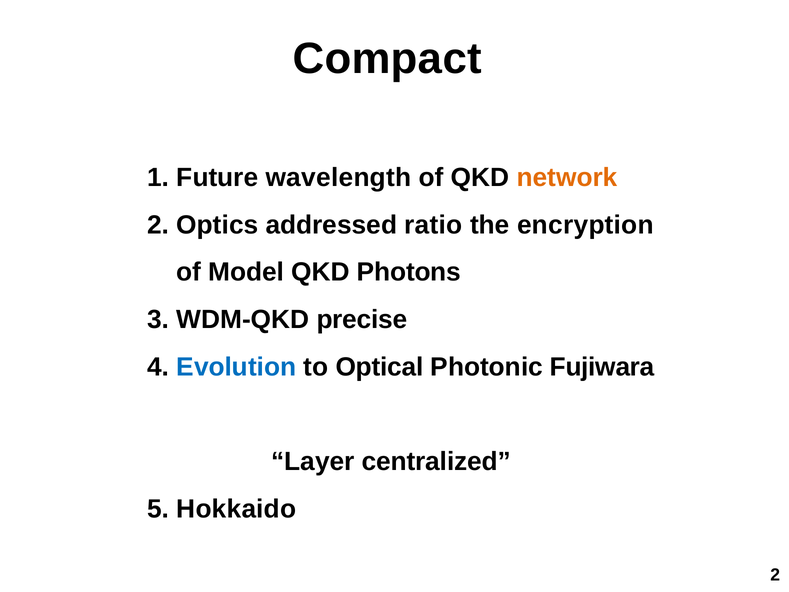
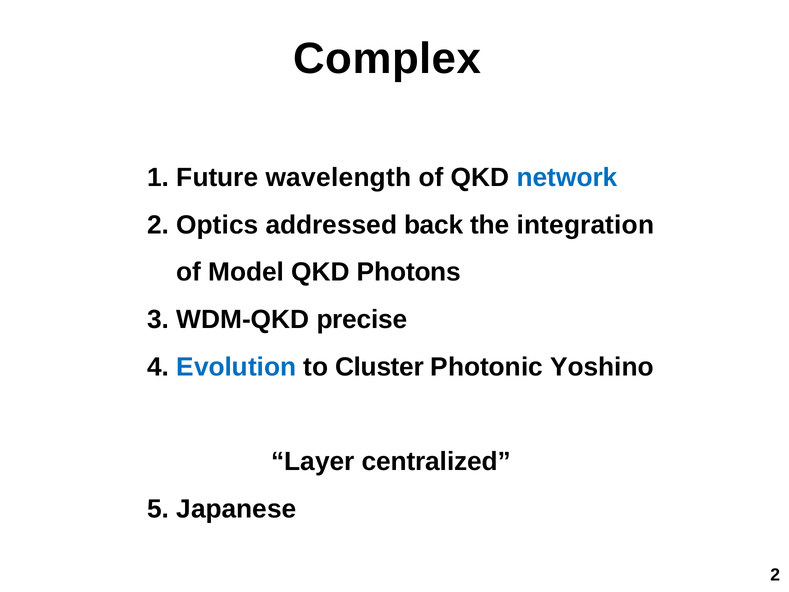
Compact: Compact -> Complex
network colour: orange -> blue
ratio: ratio -> back
encryption: encryption -> integration
Optical: Optical -> Cluster
Fujiwara: Fujiwara -> Yoshino
Hokkaido: Hokkaido -> Japanese
